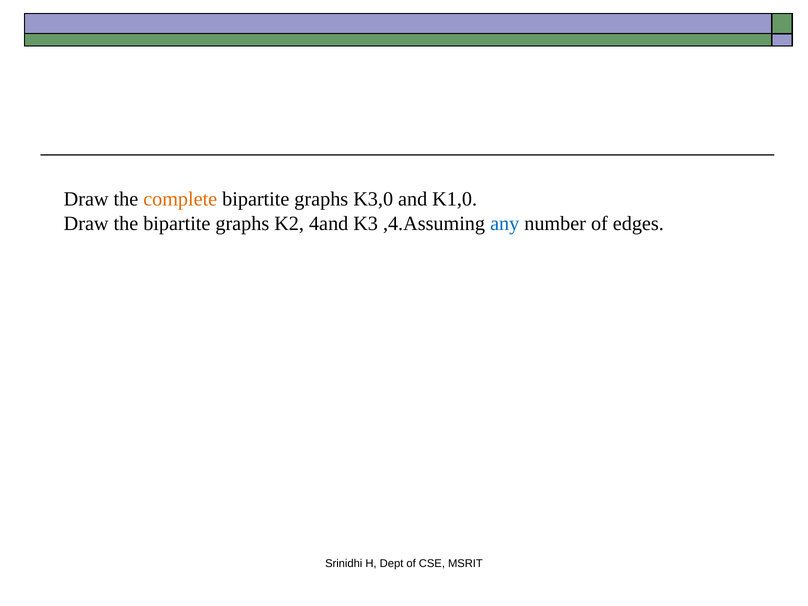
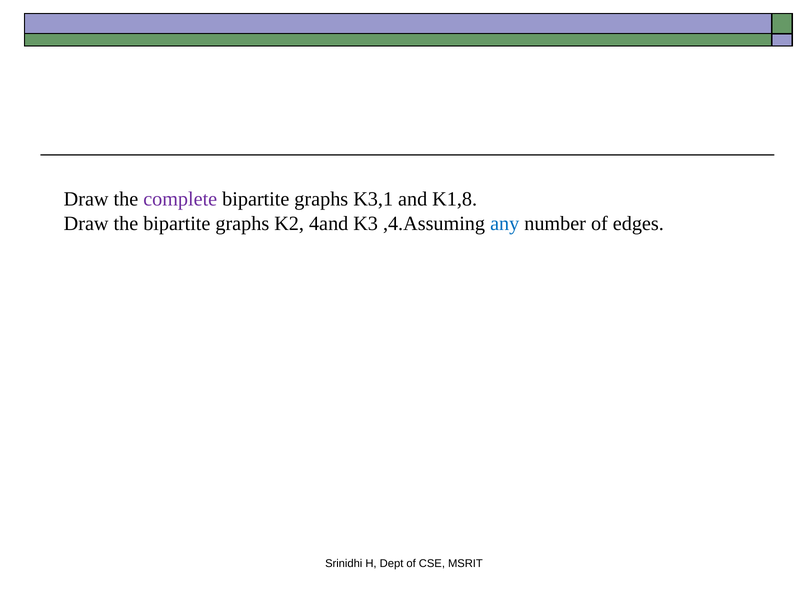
complete colour: orange -> purple
K3,0: K3,0 -> K3,1
K1,0: K1,0 -> K1,8
